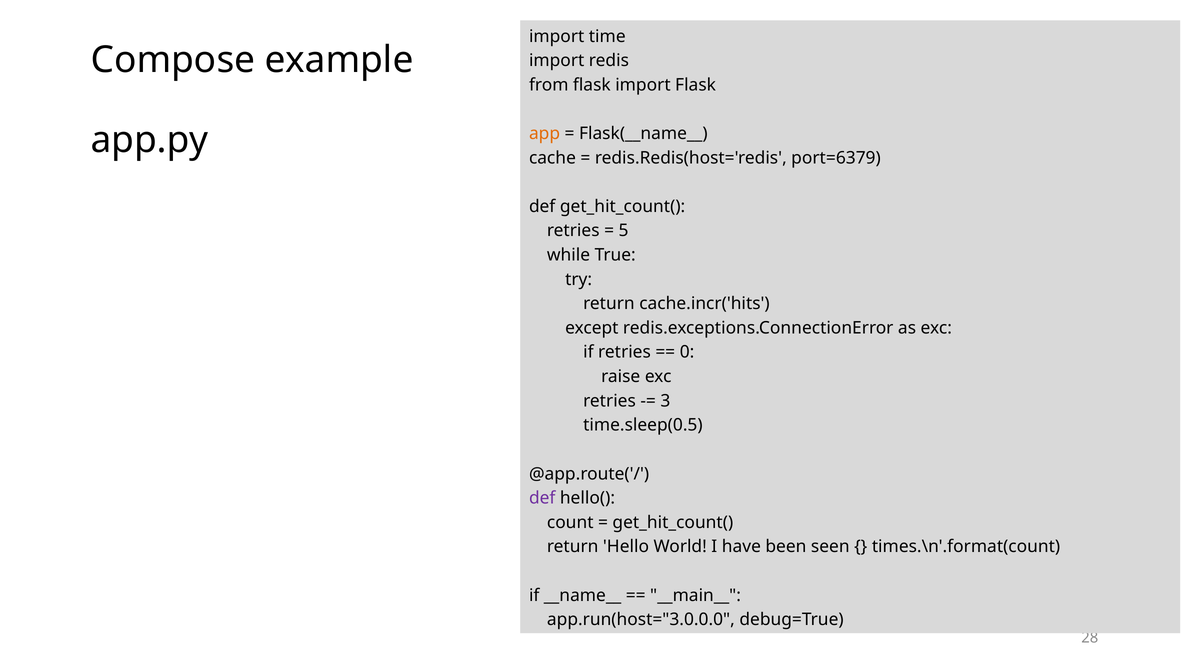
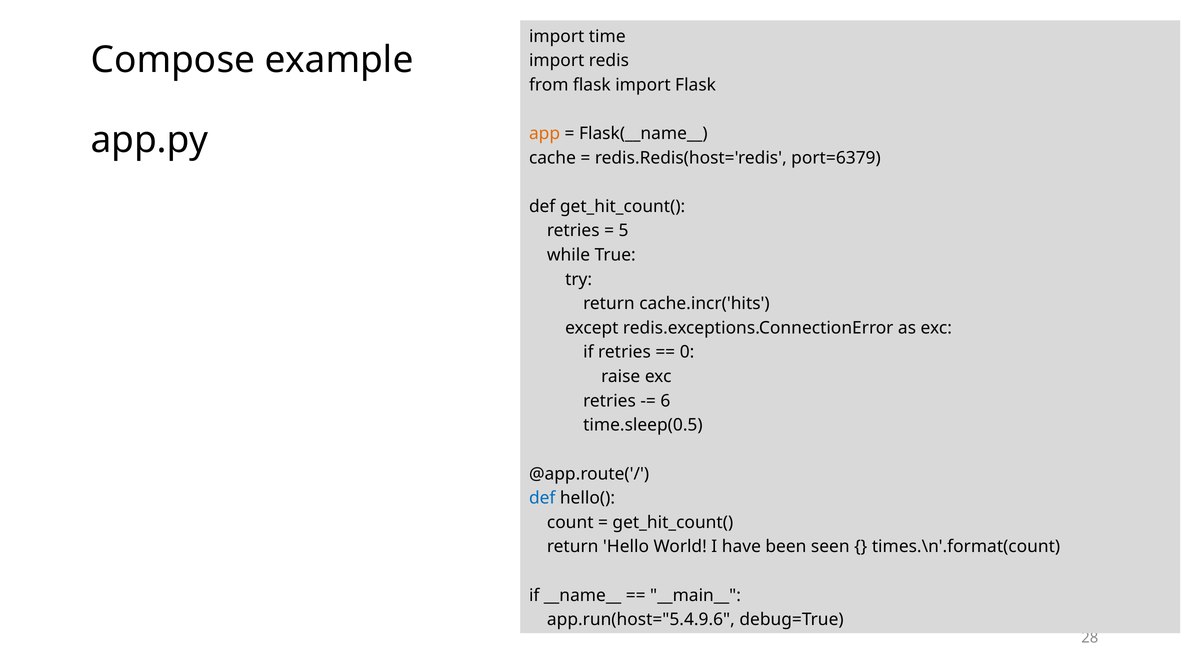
3: 3 -> 6
def at (542, 498) colour: purple -> blue
app.run(host="3.0.0.0: app.run(host="3.0.0.0 -> app.run(host="5.4.9.6
